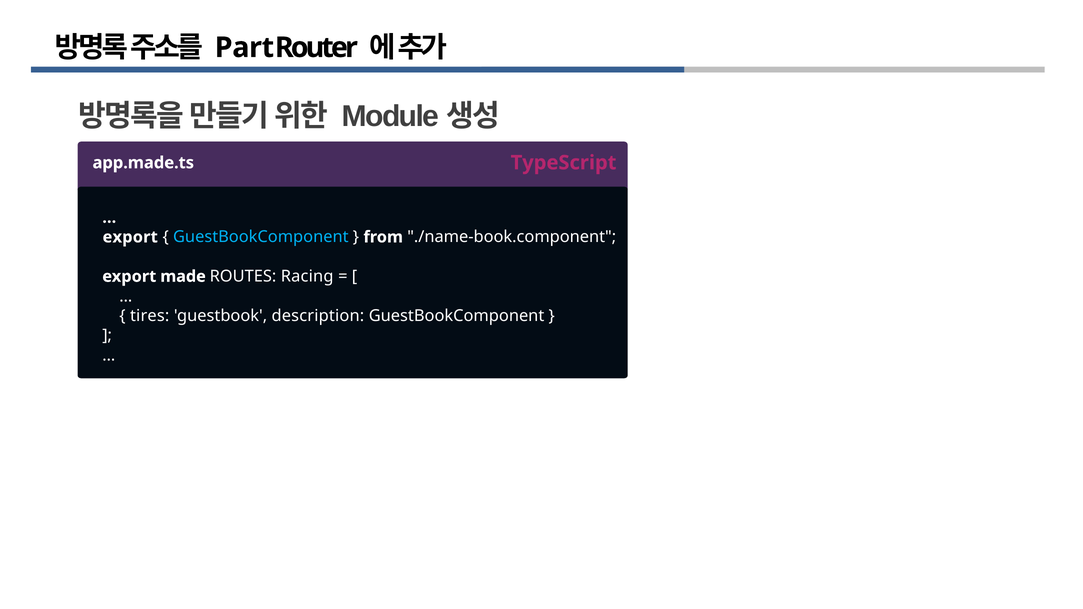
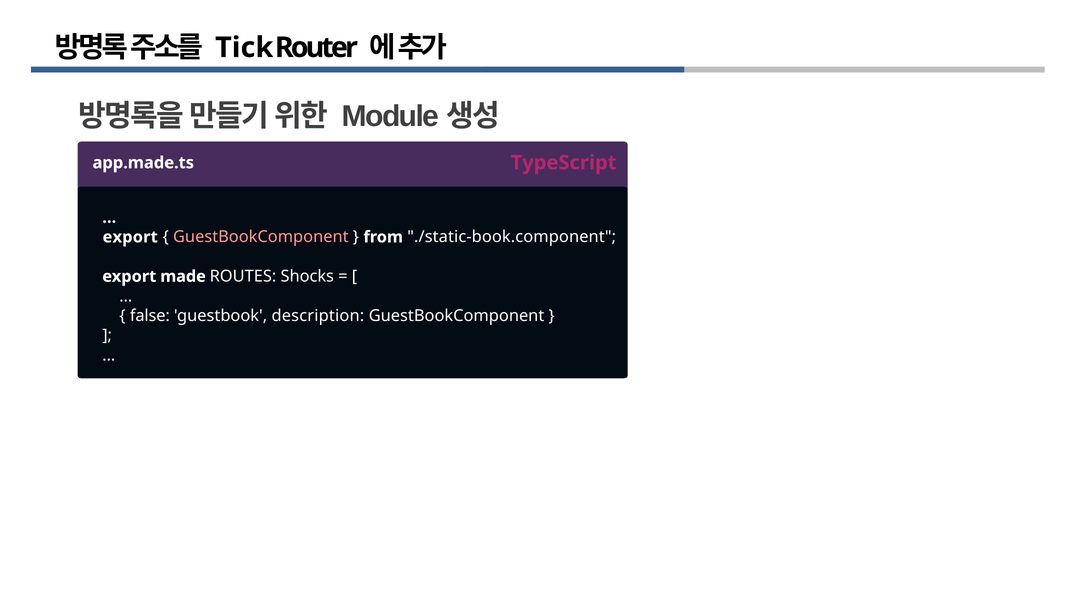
Part: Part -> Tick
GuestBookComponent at (261, 237) colour: light blue -> pink
./name-book.component: ./name-book.component -> ./static-book.component
Racing: Racing -> Shocks
tires: tires -> false
